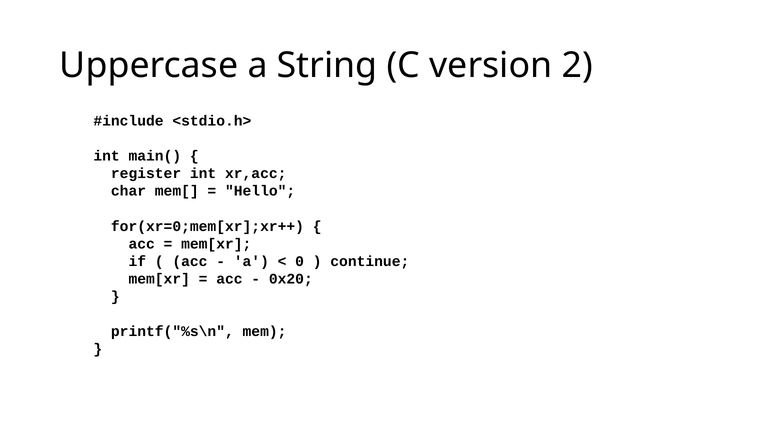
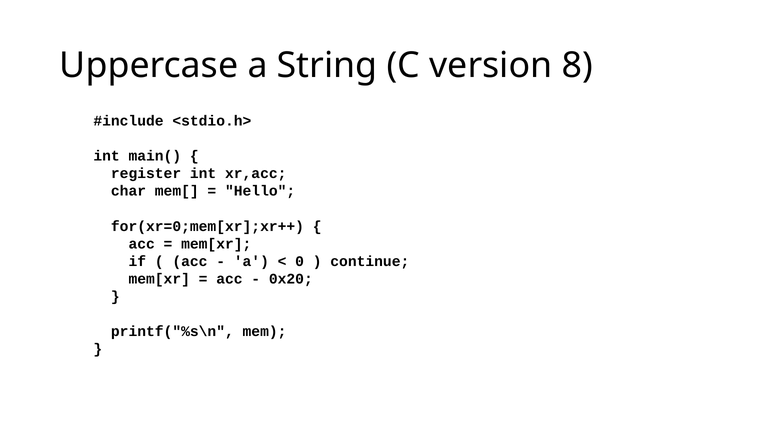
2: 2 -> 8
